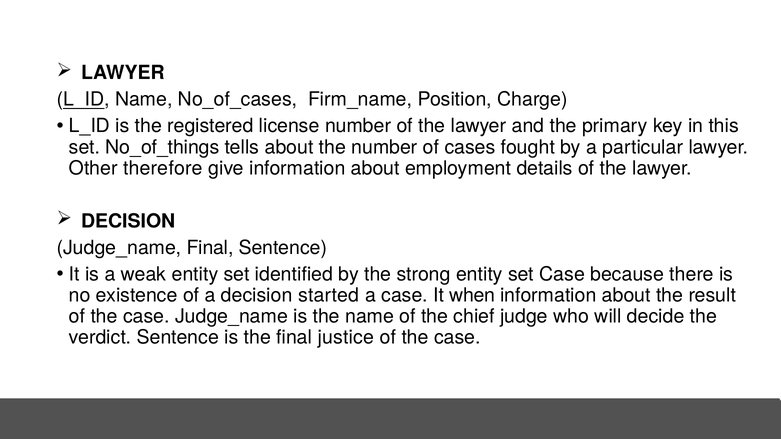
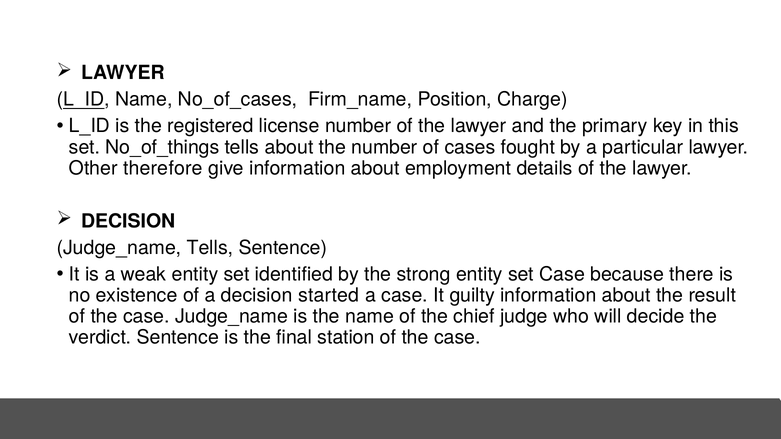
Judge_name Final: Final -> Tells
when: when -> guilty
justice: justice -> station
